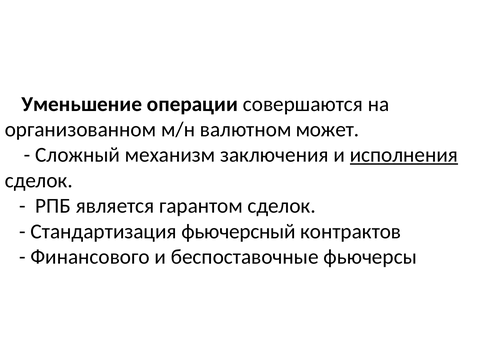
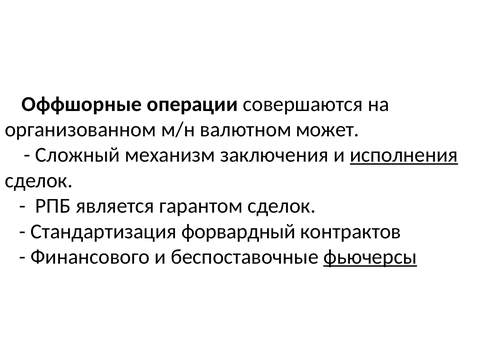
Уменьшение: Уменьшение -> Оффшорные
фьючерсный: фьючерсный -> форвардный
фьючерсы underline: none -> present
